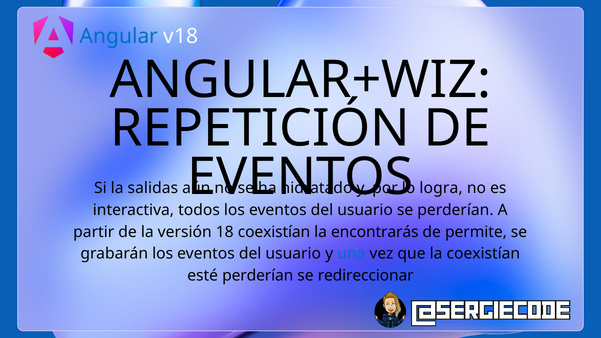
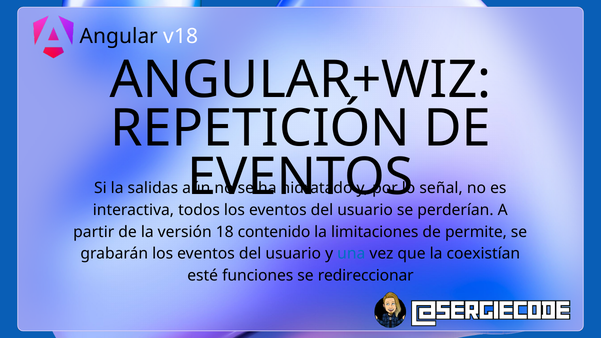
Angular colour: blue -> black
logra: logra -> señal
18 coexistían: coexistían -> contenido
encontrarás: encontrarás -> limitaciones
esté perderían: perderían -> funciones
